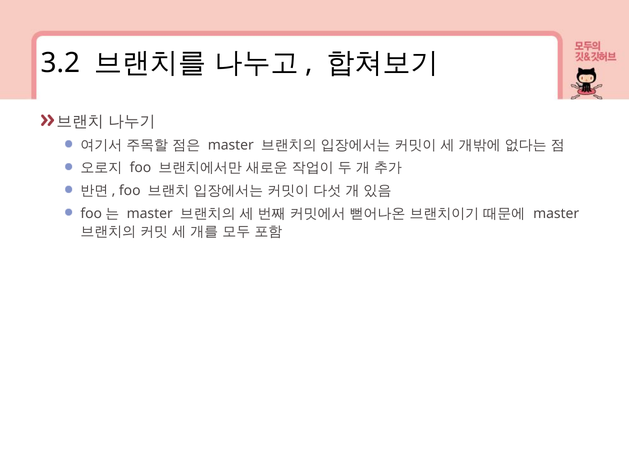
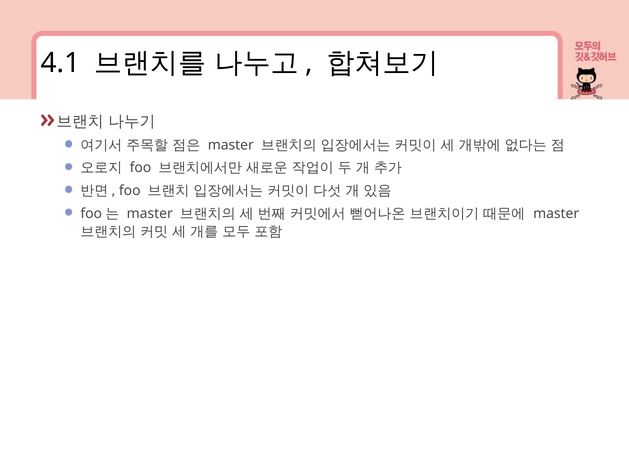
3.2: 3.2 -> 4.1
